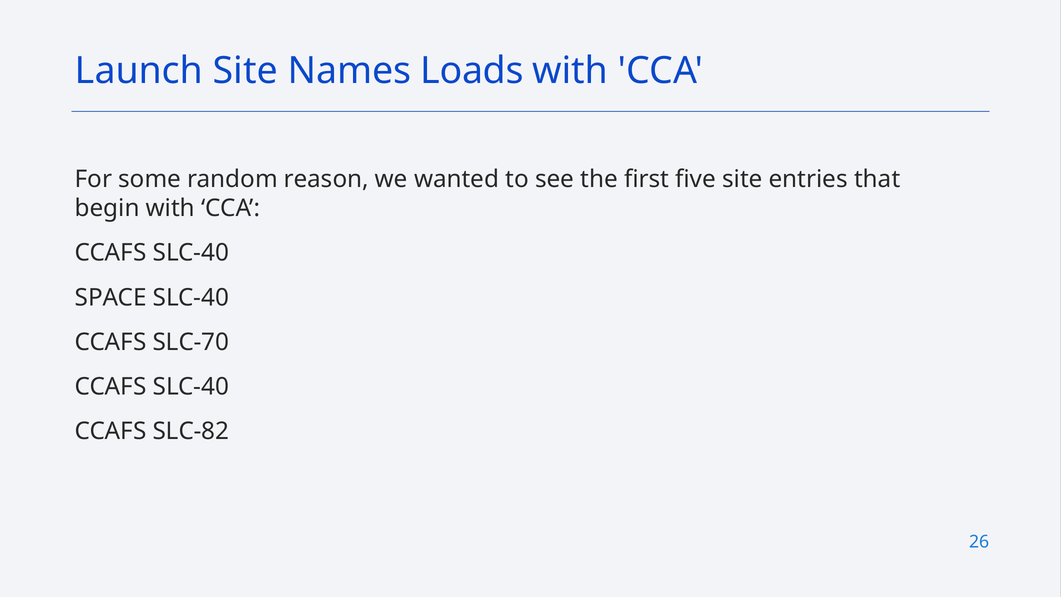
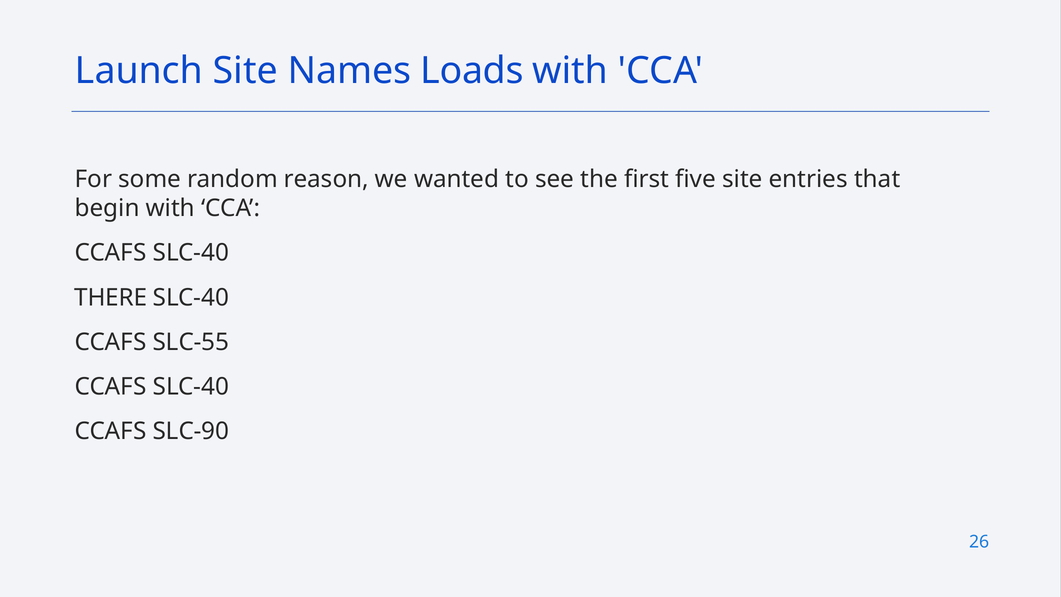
SPACE: SPACE -> THERE
SLC-70: SLC-70 -> SLC-55
SLC-82: SLC-82 -> SLC-90
